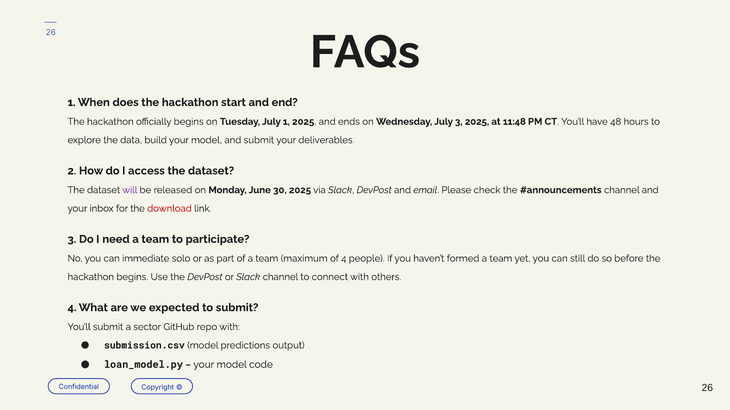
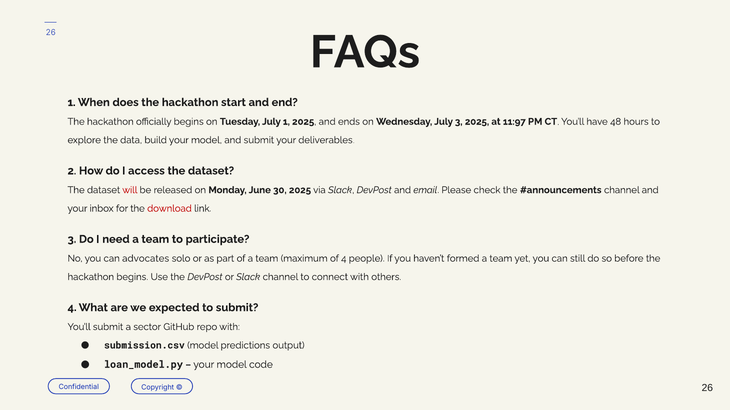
11:48: 11:48 -> 11:97
will colour: purple -> red
immediate: immediate -> advocates
